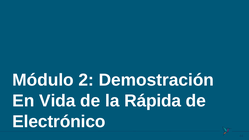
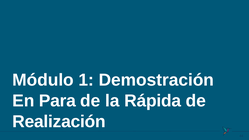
2: 2 -> 1
Vida: Vida -> Para
Electrónico: Electrónico -> Realización
